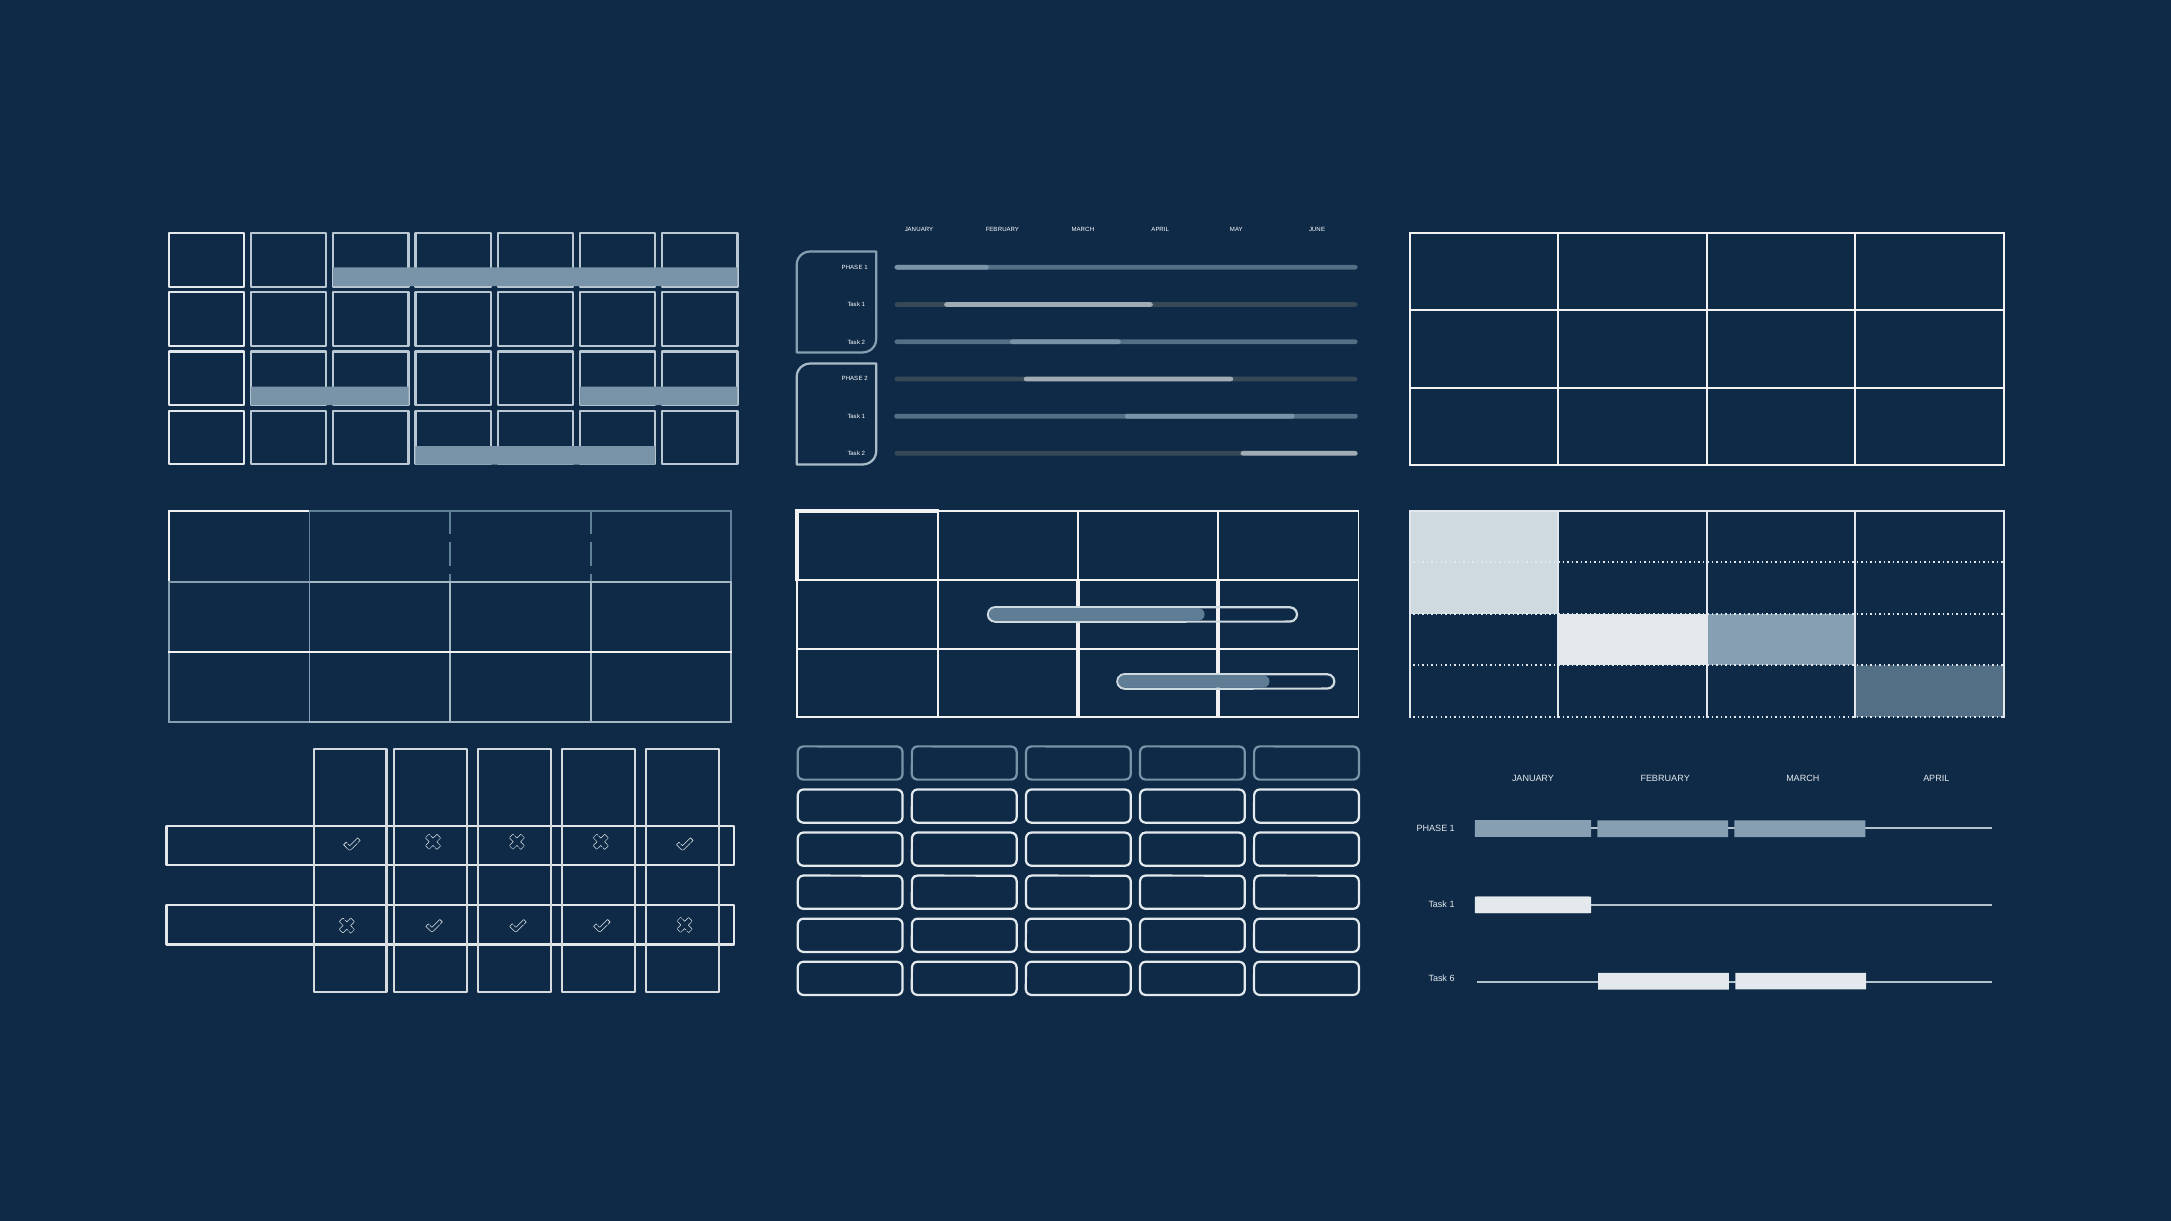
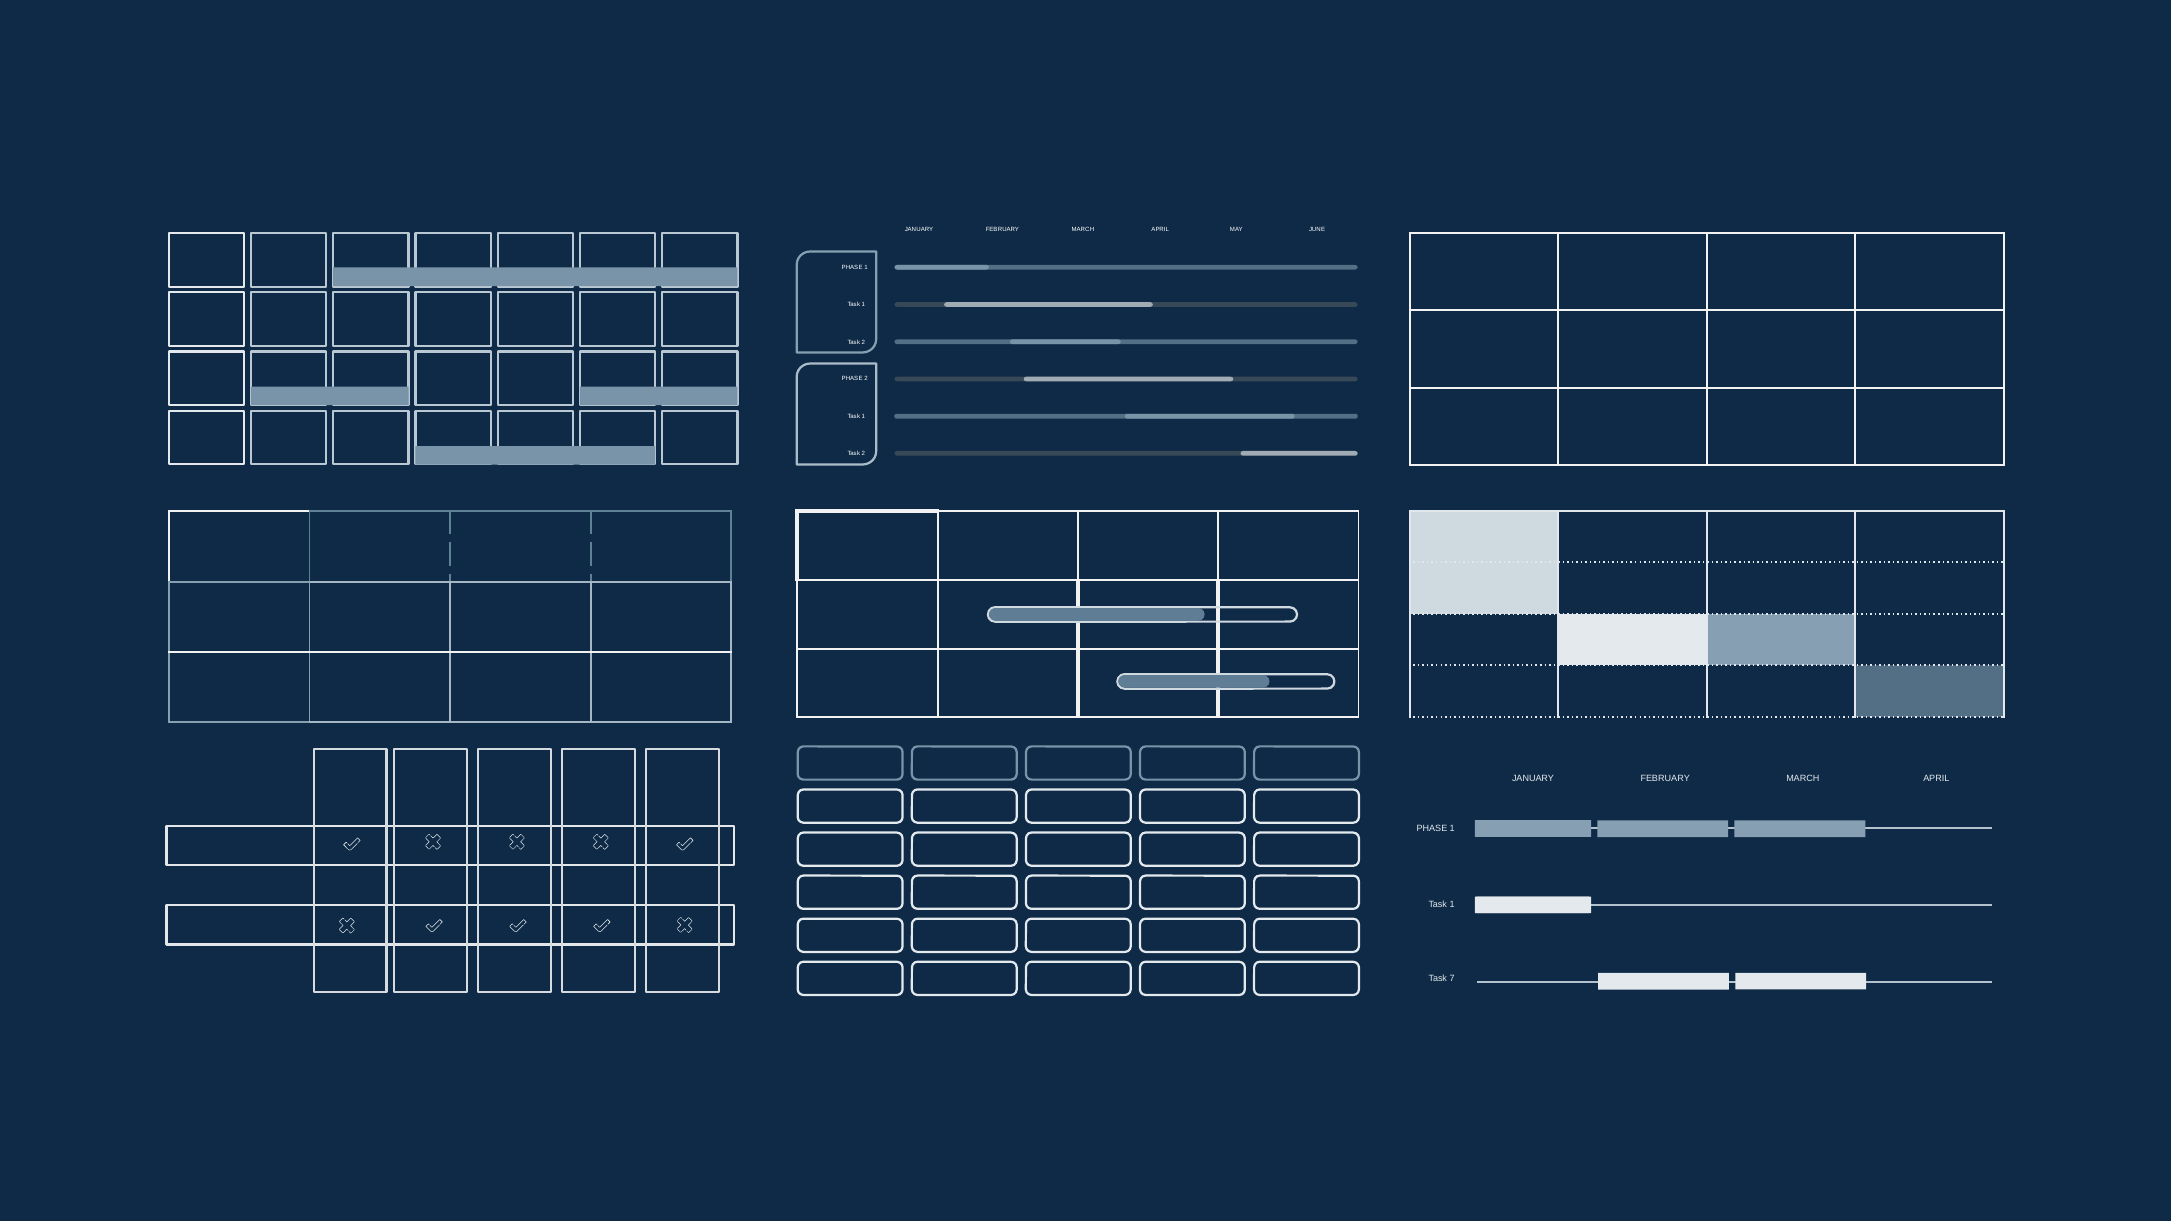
6: 6 -> 7
